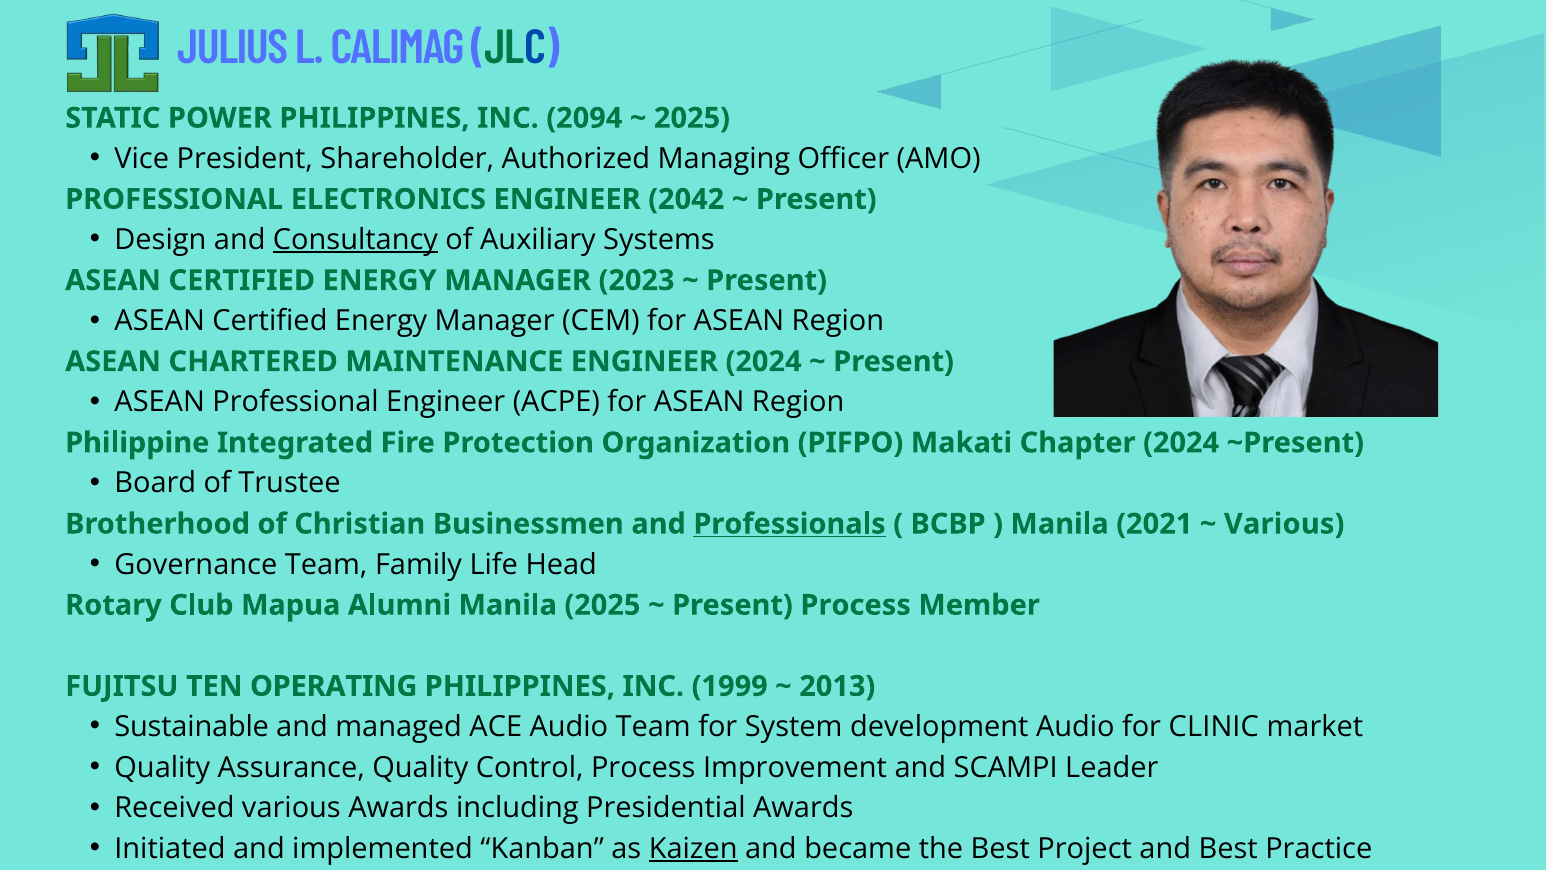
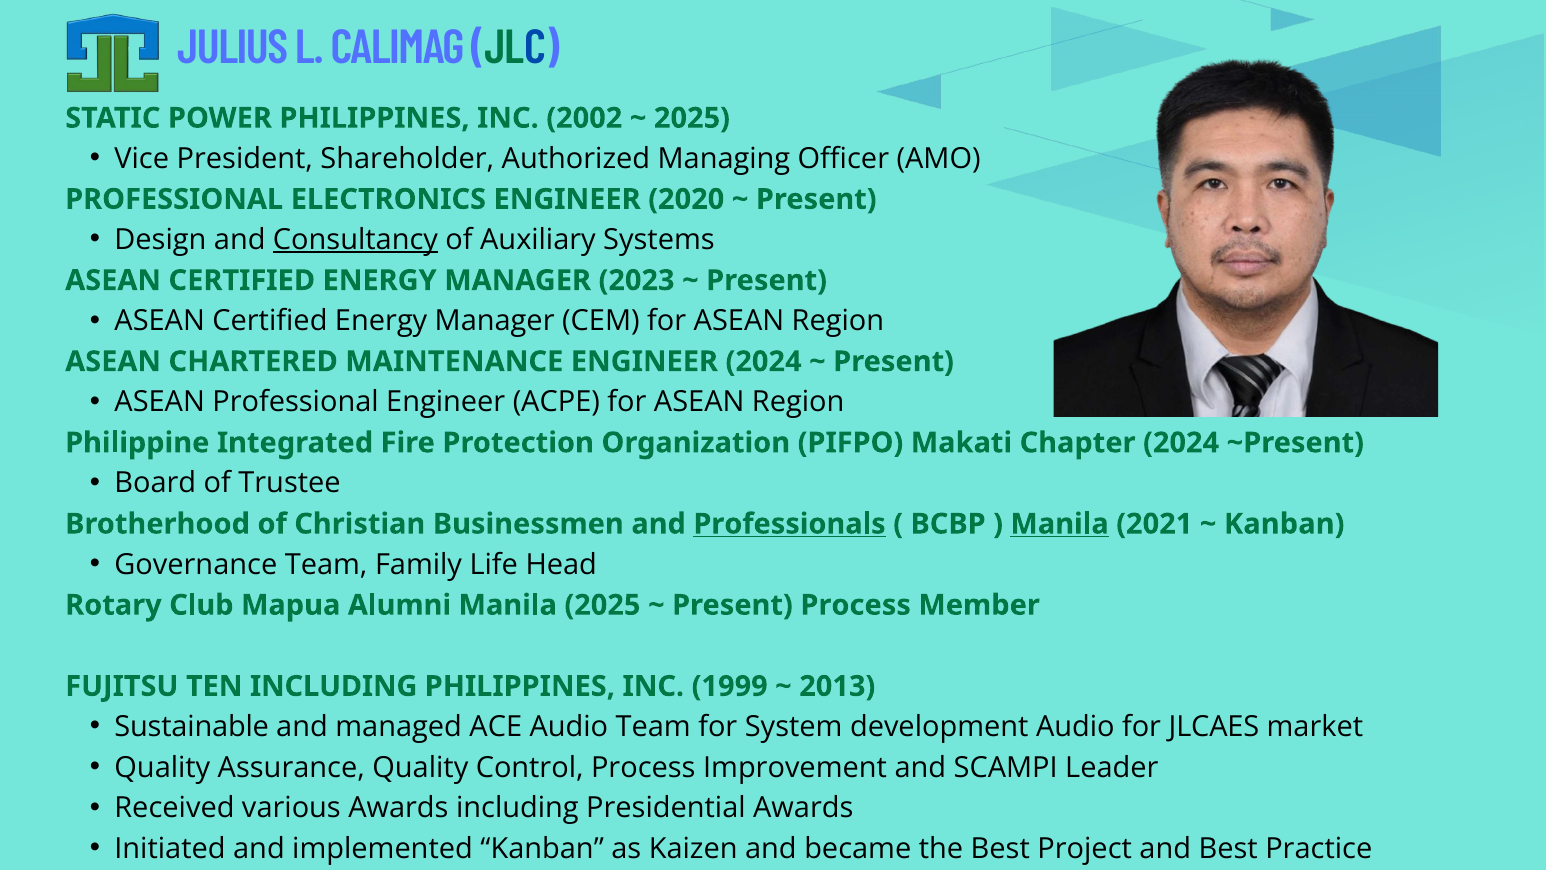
2094: 2094 -> 2002
2042: 2042 -> 2020
Manila at (1060, 524) underline: none -> present
Various at (1284, 524): Various -> Kanban
TEN OPERATING: OPERATING -> INCLUDING
CLINIC: CLINIC -> JLCAES
Kaizen underline: present -> none
